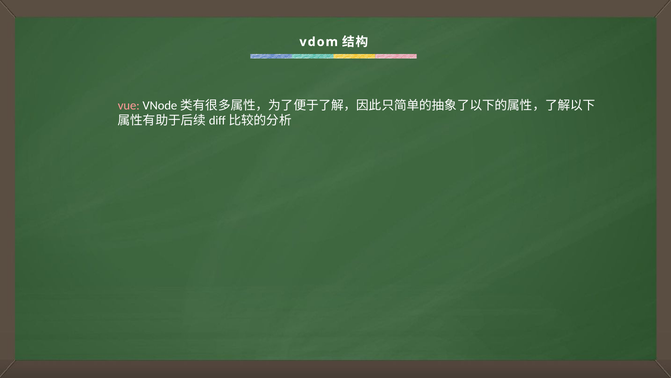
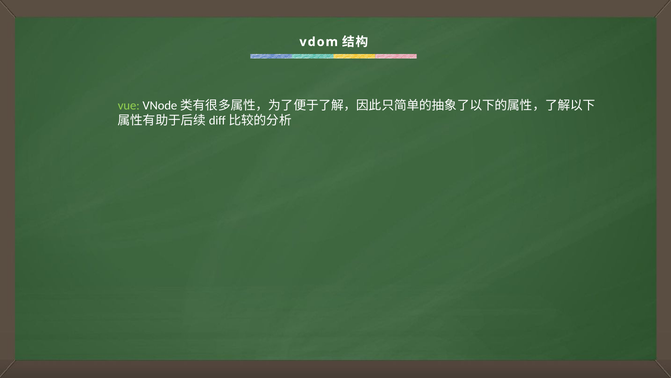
vue colour: pink -> light green
